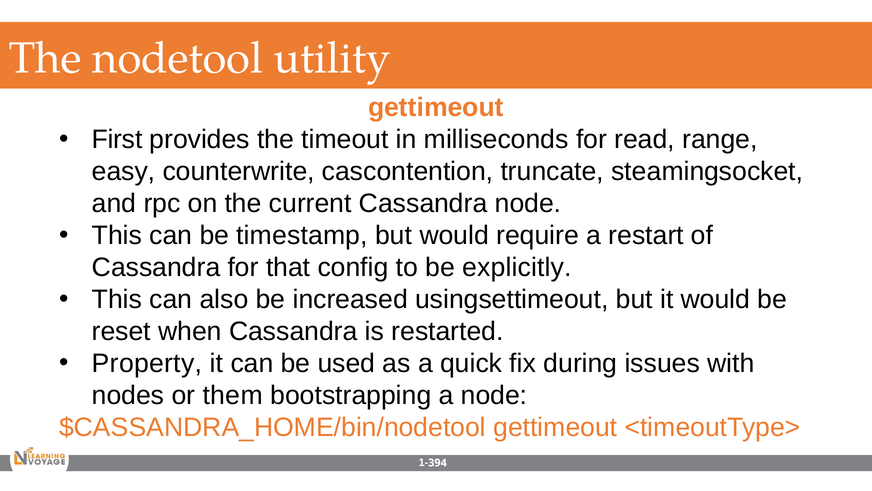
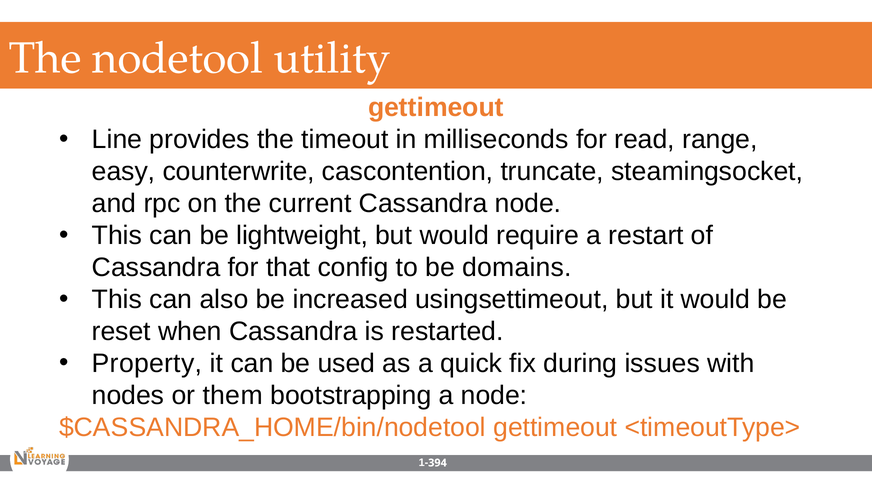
First: First -> Line
timestamp: timestamp -> lightweight
explicitly: explicitly -> domains
